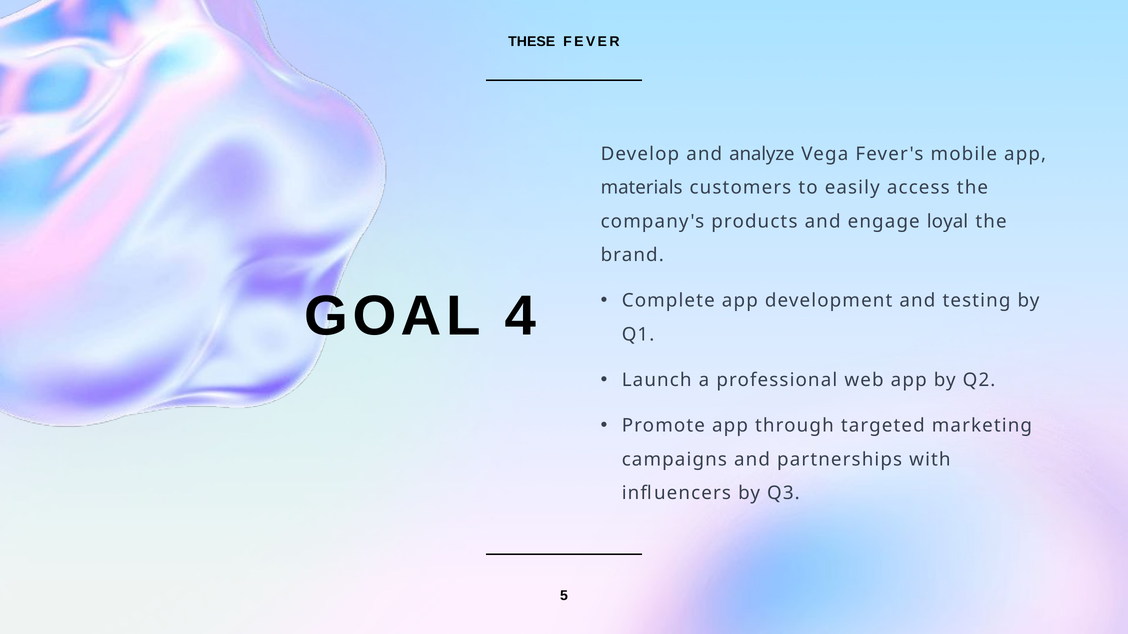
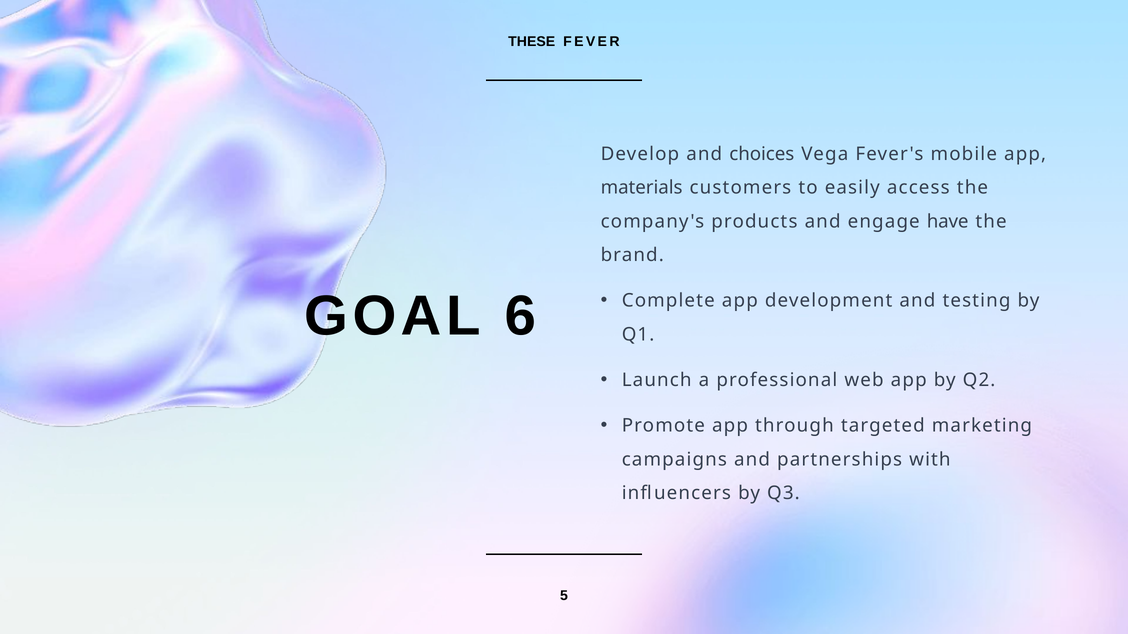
analyze: analyze -> choices
loyal: loyal -> have
4: 4 -> 6
